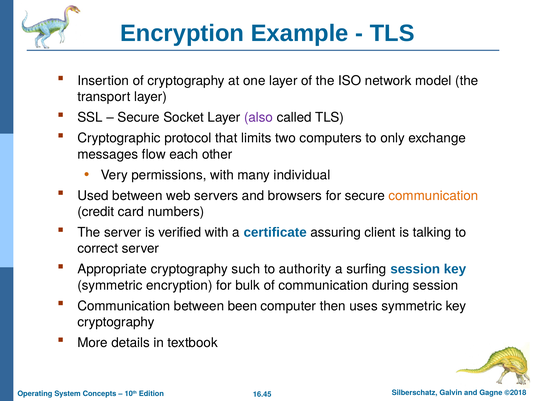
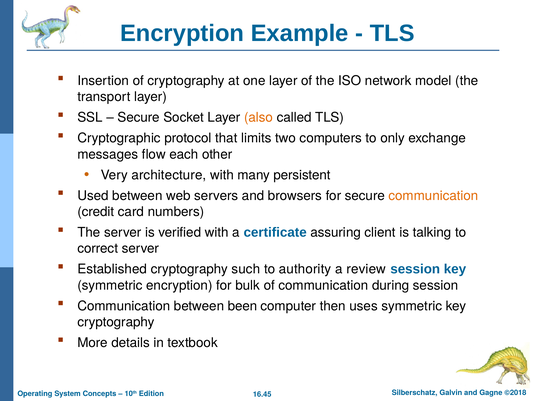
also colour: purple -> orange
permissions: permissions -> architecture
individual: individual -> persistent
Appropriate: Appropriate -> Established
surfing: surfing -> review
